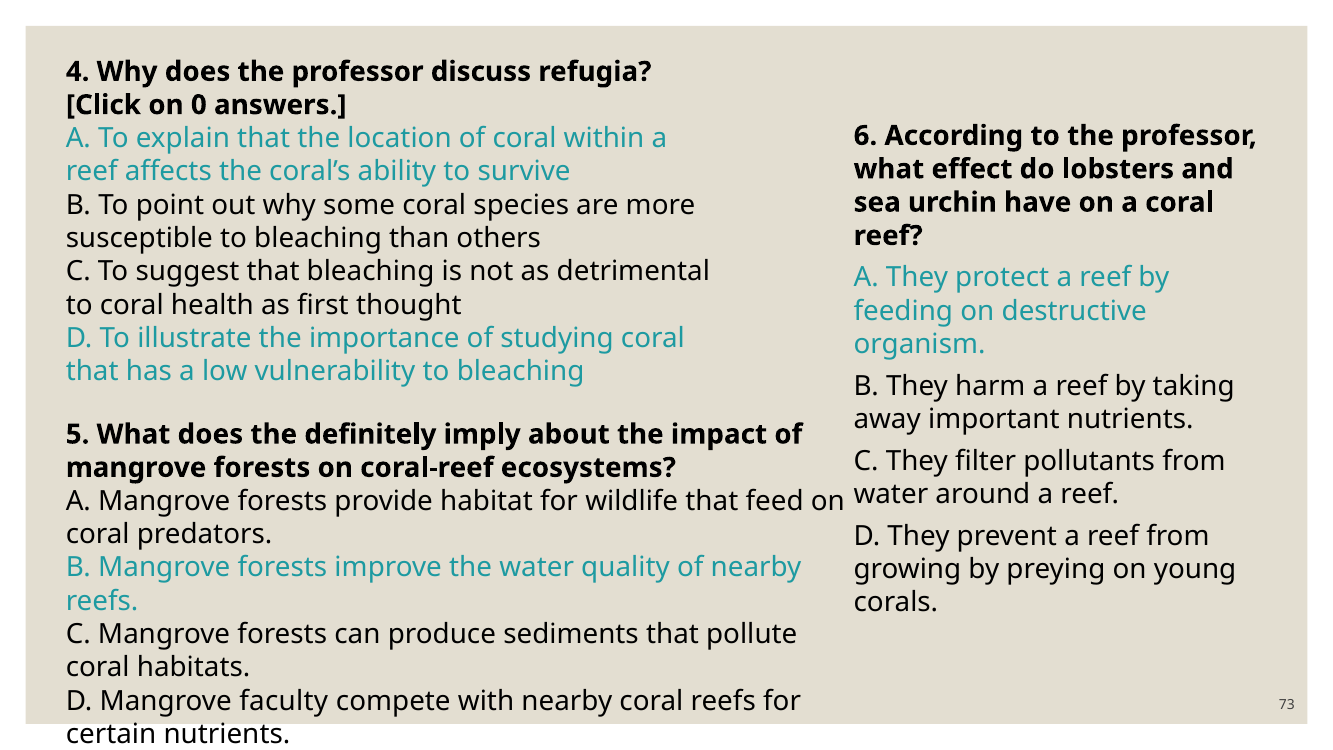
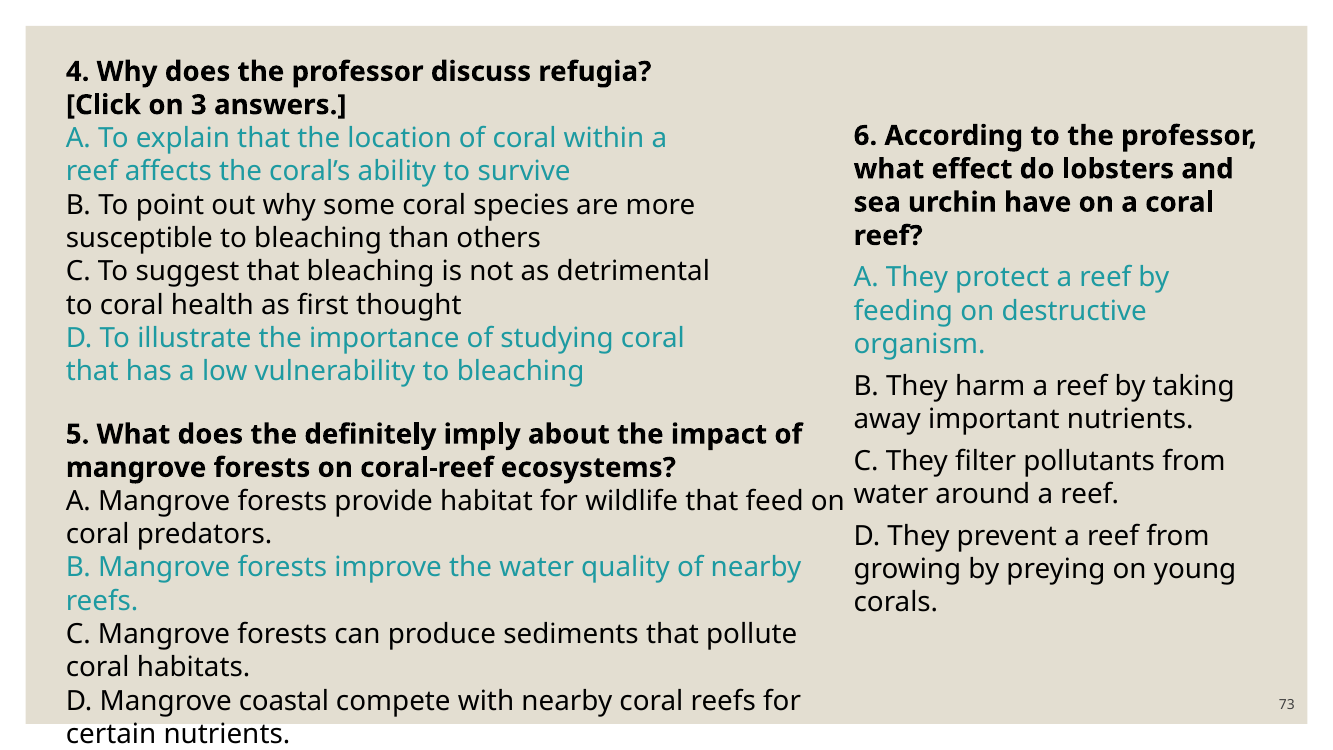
0: 0 -> 3
faculty: faculty -> coastal
